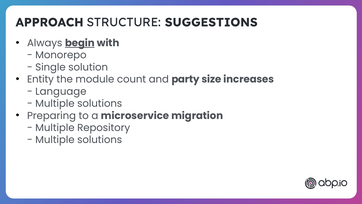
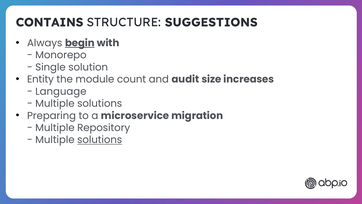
APPROACH: APPROACH -> CONTAINS
party: party -> audit
solutions at (100, 140) underline: none -> present
